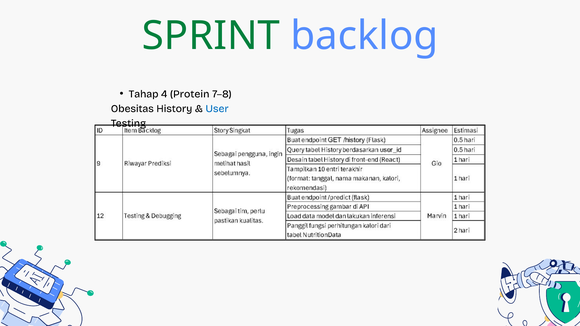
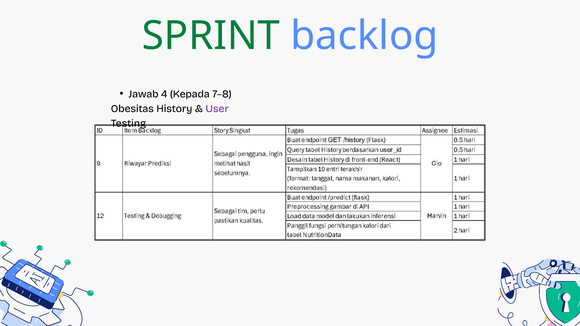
Tahap: Tahap -> Jawab
Protein: Protein -> Kepada
User colour: blue -> purple
